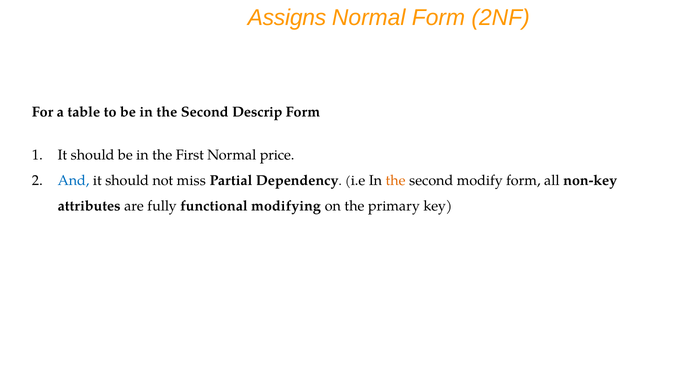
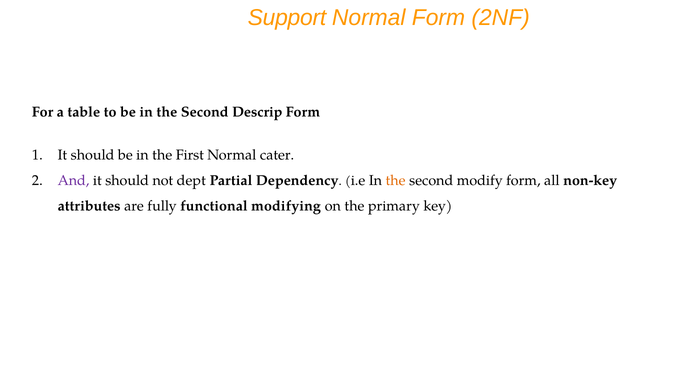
Assigns: Assigns -> Support
price: price -> cater
And colour: blue -> purple
miss: miss -> dept
